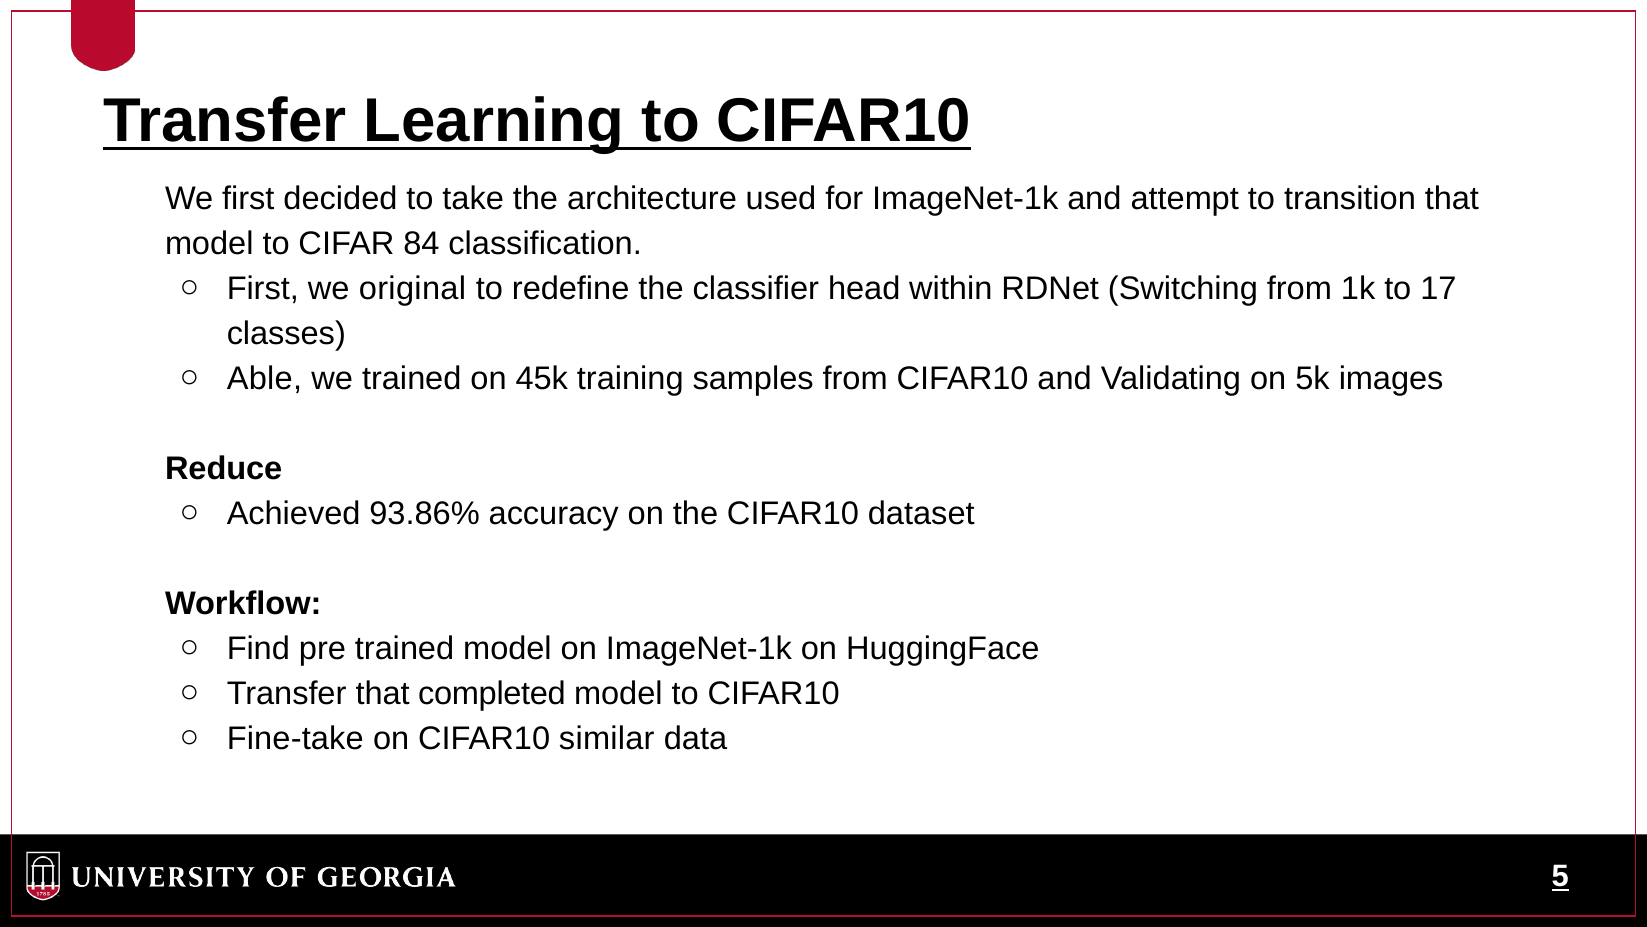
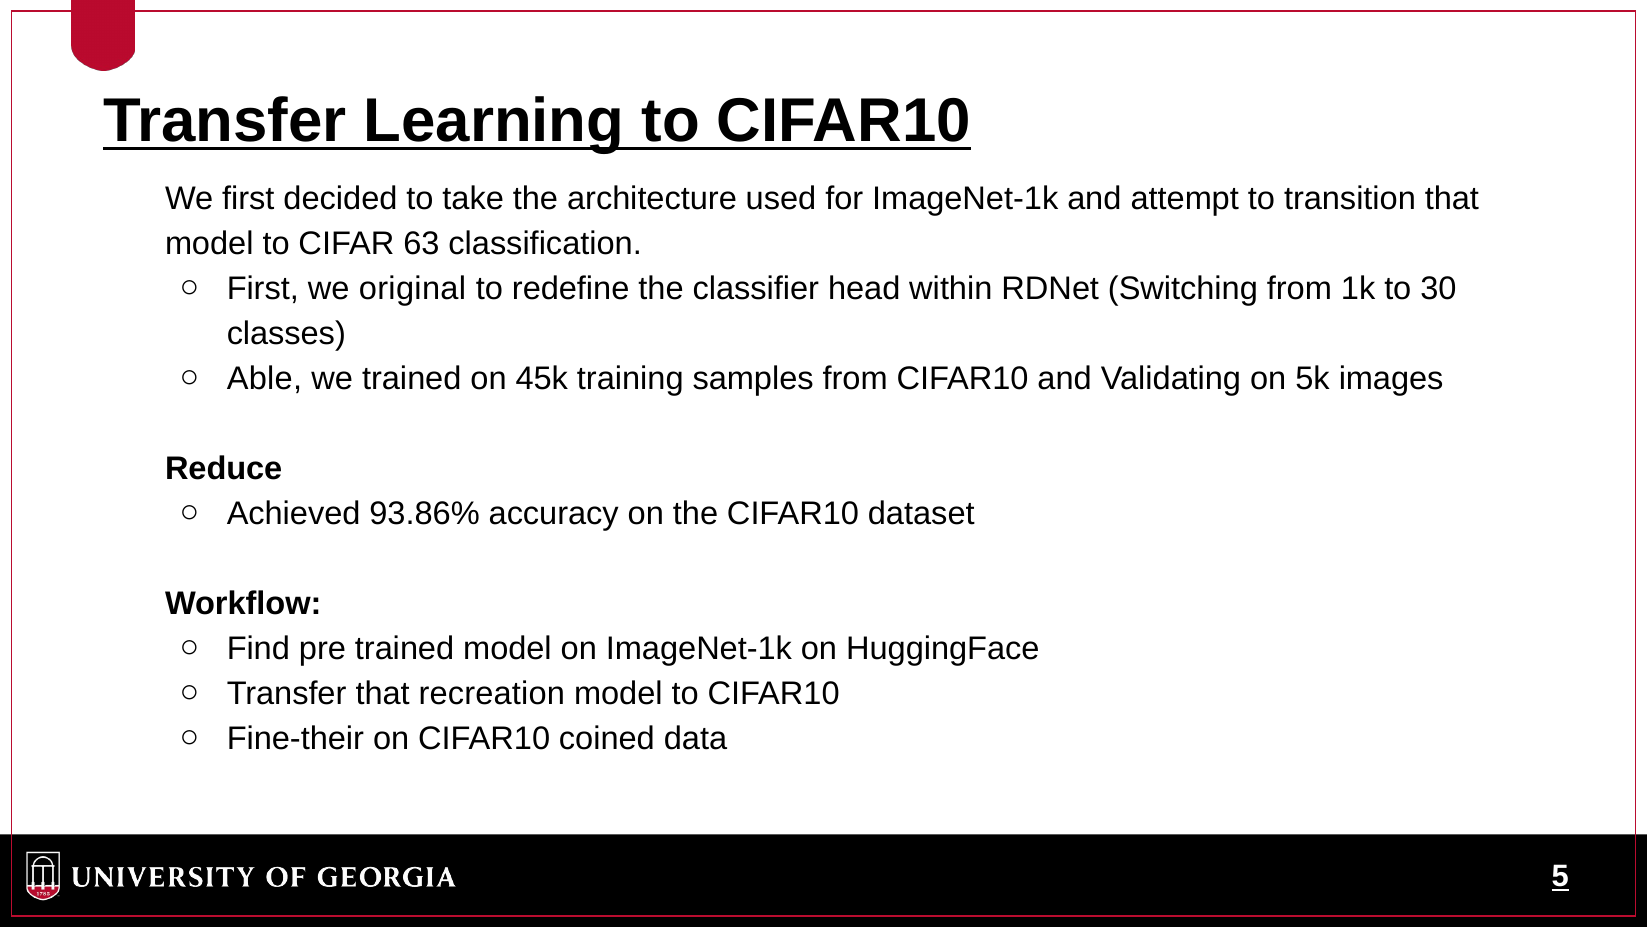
84: 84 -> 63
17: 17 -> 30
completed: completed -> recreation
Fine-take: Fine-take -> Fine-their
similar: similar -> coined
